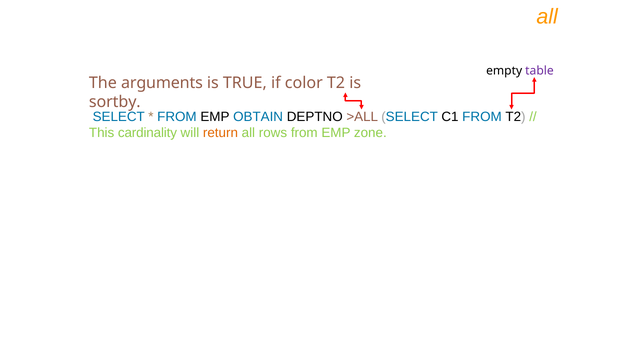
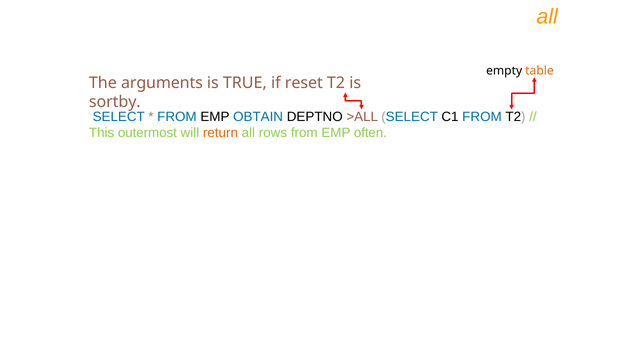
table colour: purple -> orange
color: color -> reset
cardinality: cardinality -> outermost
zone: zone -> often
